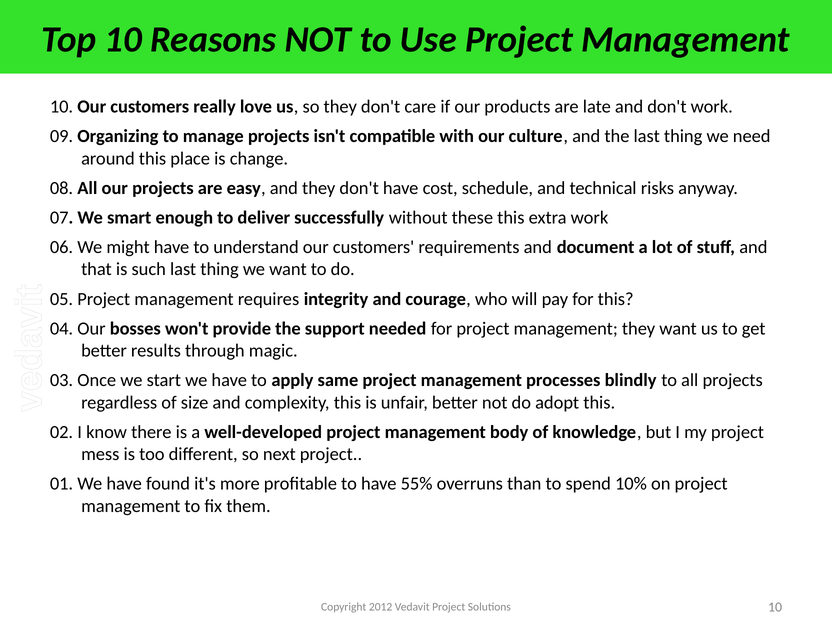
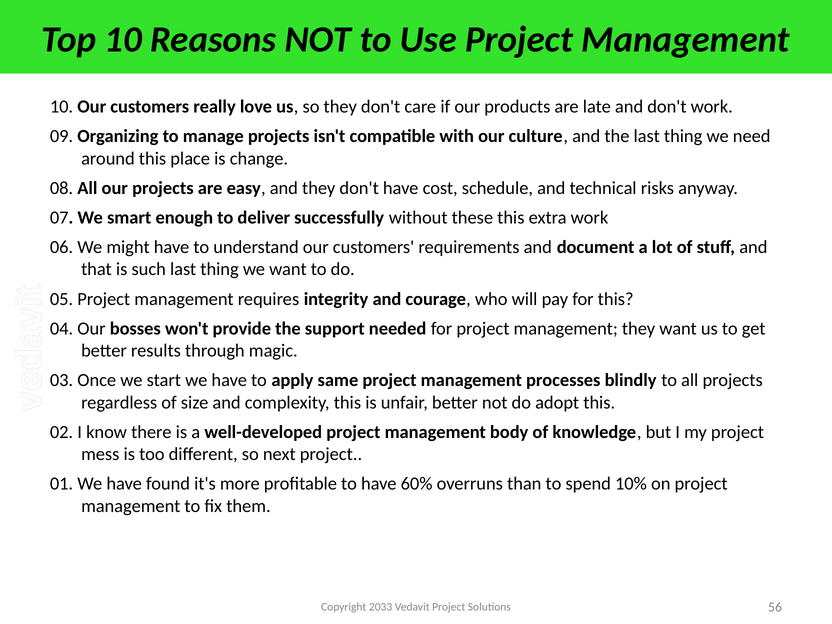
55%: 55% -> 60%
2012: 2012 -> 2033
Solutions 10: 10 -> 56
